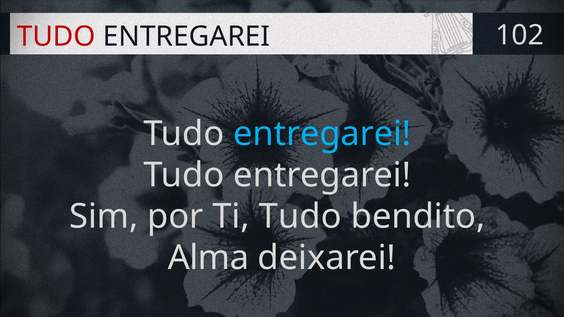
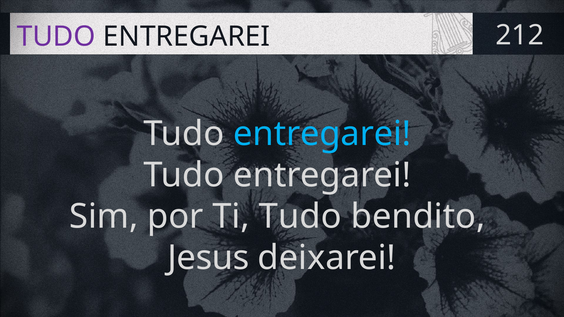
TUDO at (56, 37) colour: red -> purple
102: 102 -> 212
Alma: Alma -> Jesus
